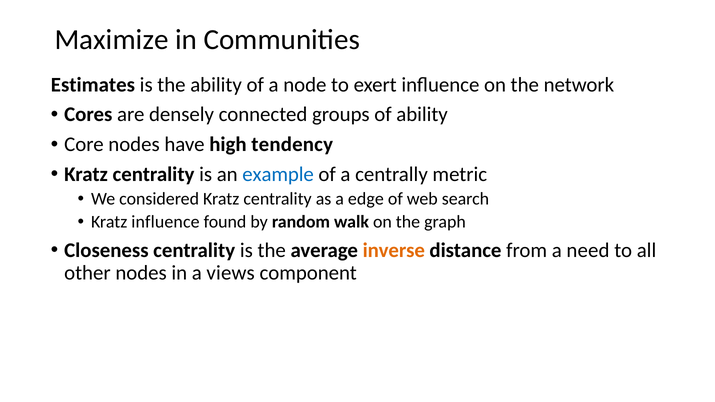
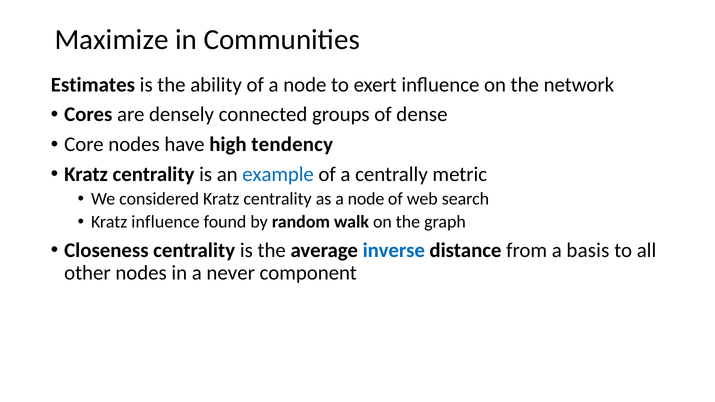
of ability: ability -> dense
as a edge: edge -> node
inverse colour: orange -> blue
need: need -> basis
views: views -> never
